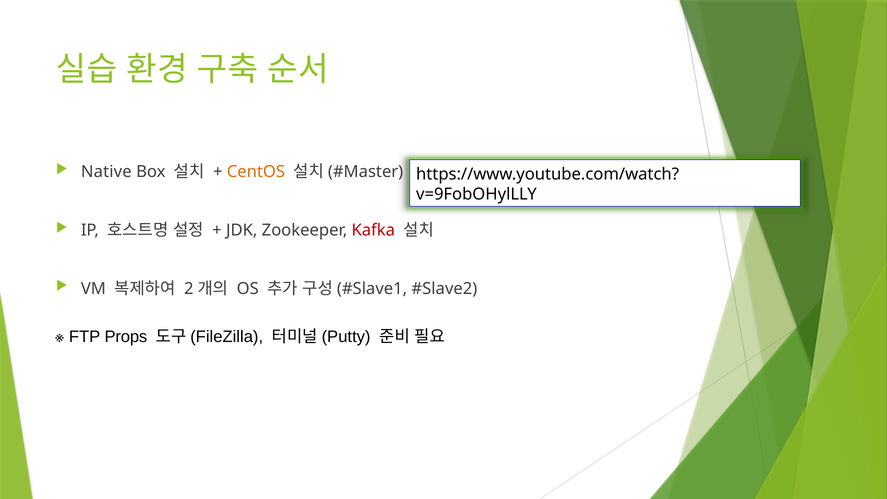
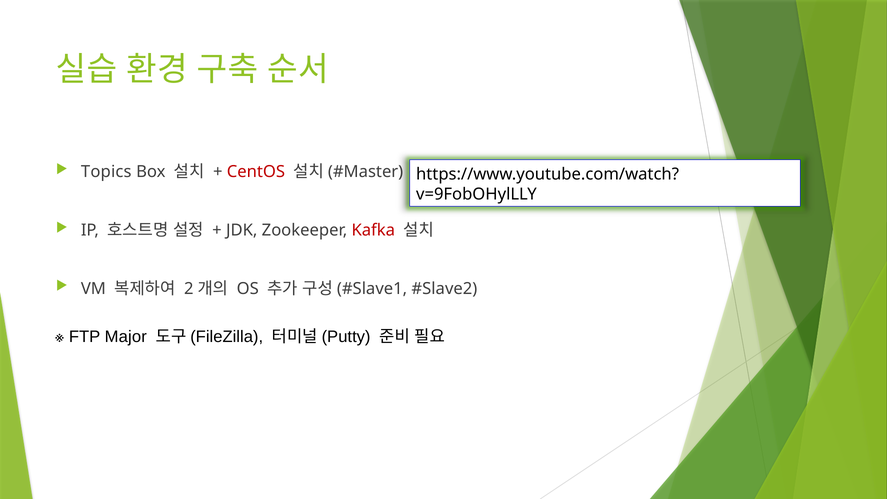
Native: Native -> Topics
CentOS colour: orange -> red
Props: Props -> Major
